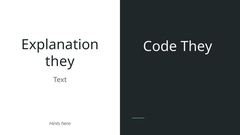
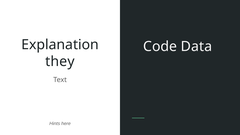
Code They: They -> Data
